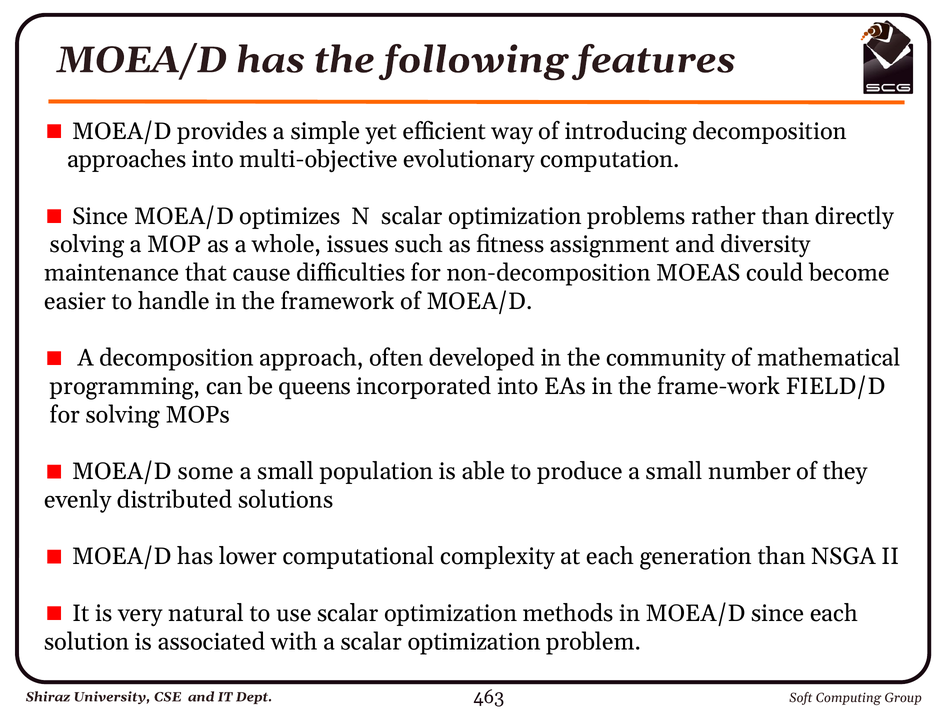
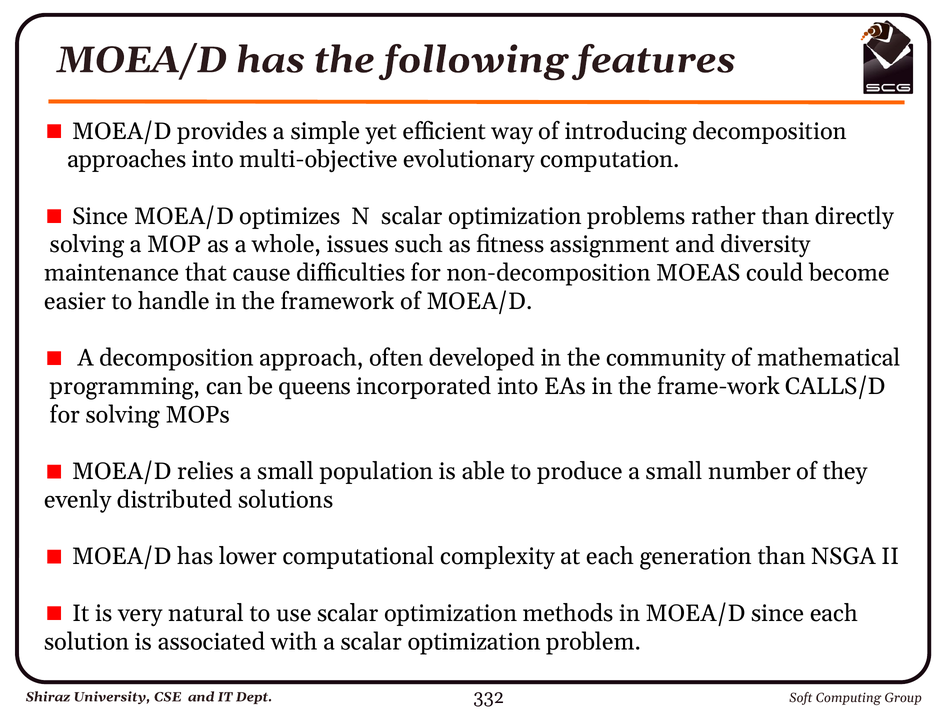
FIELD/D: FIELD/D -> CALLS/D
some: some -> relies
463: 463 -> 332
